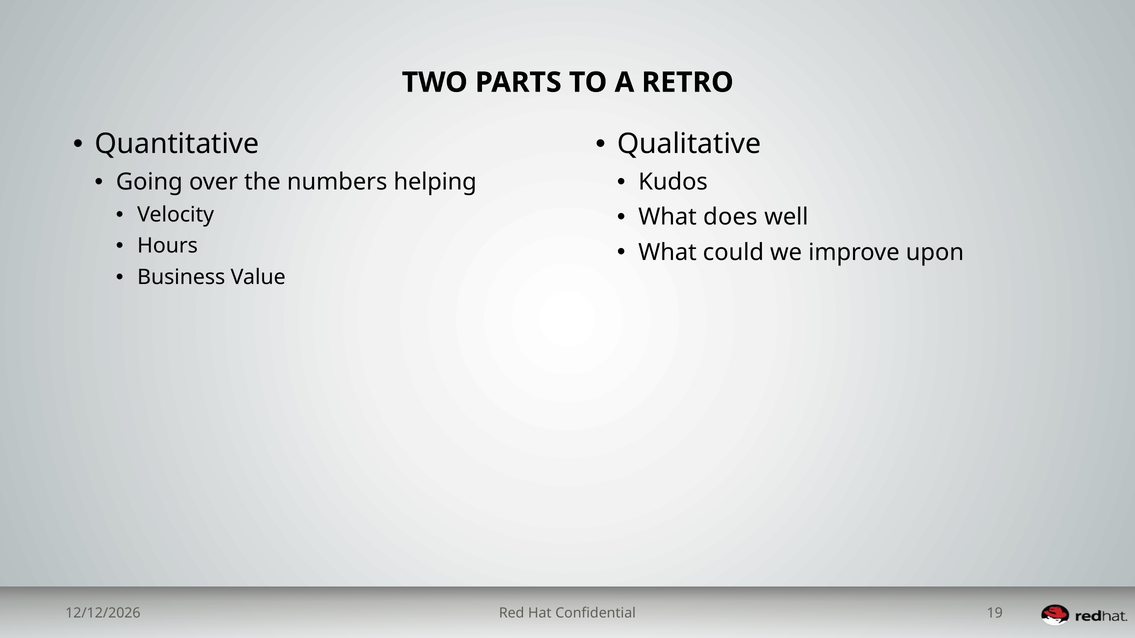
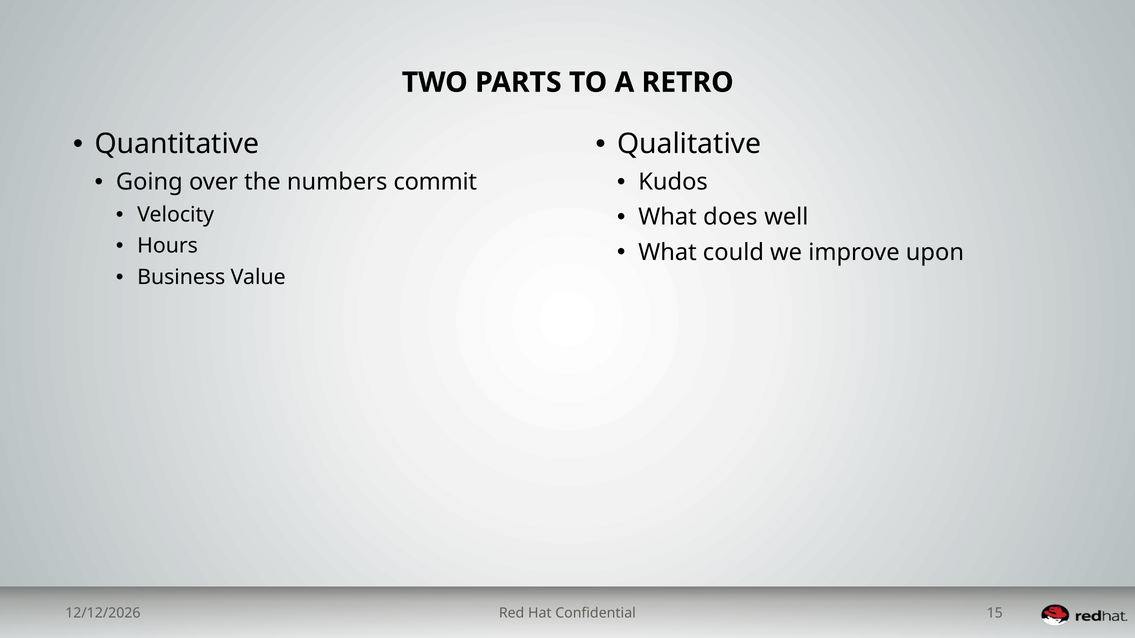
helping: helping -> commit
19: 19 -> 15
